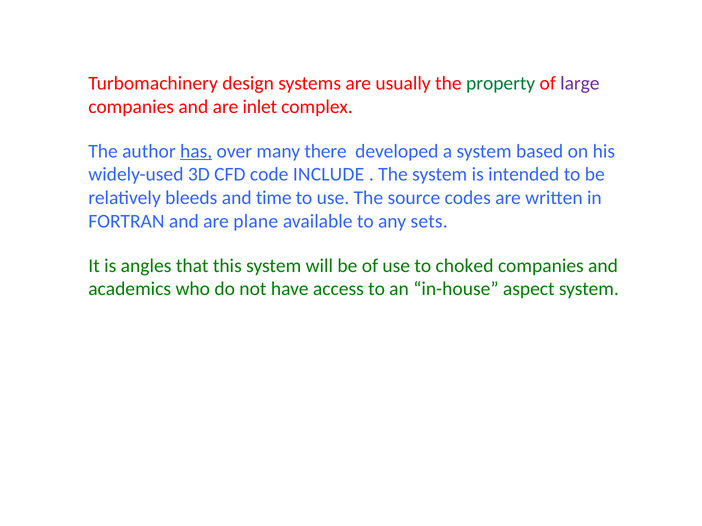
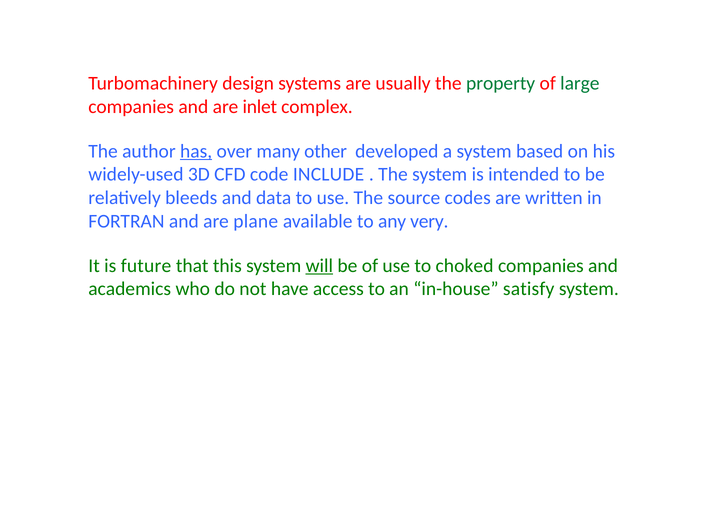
large colour: purple -> green
there: there -> other
time: time -> data
sets: sets -> very
angles: angles -> future
will underline: none -> present
aspect: aspect -> satisfy
